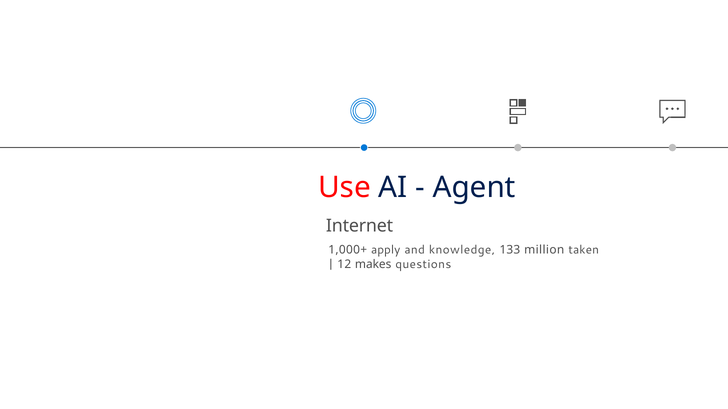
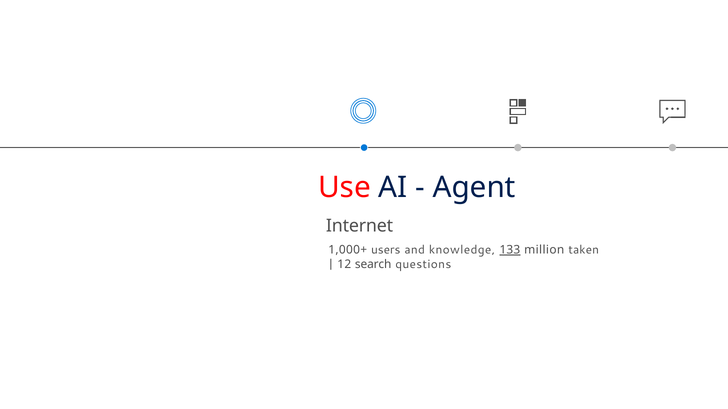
apply: apply -> users
133 underline: none -> present
makes: makes -> search
